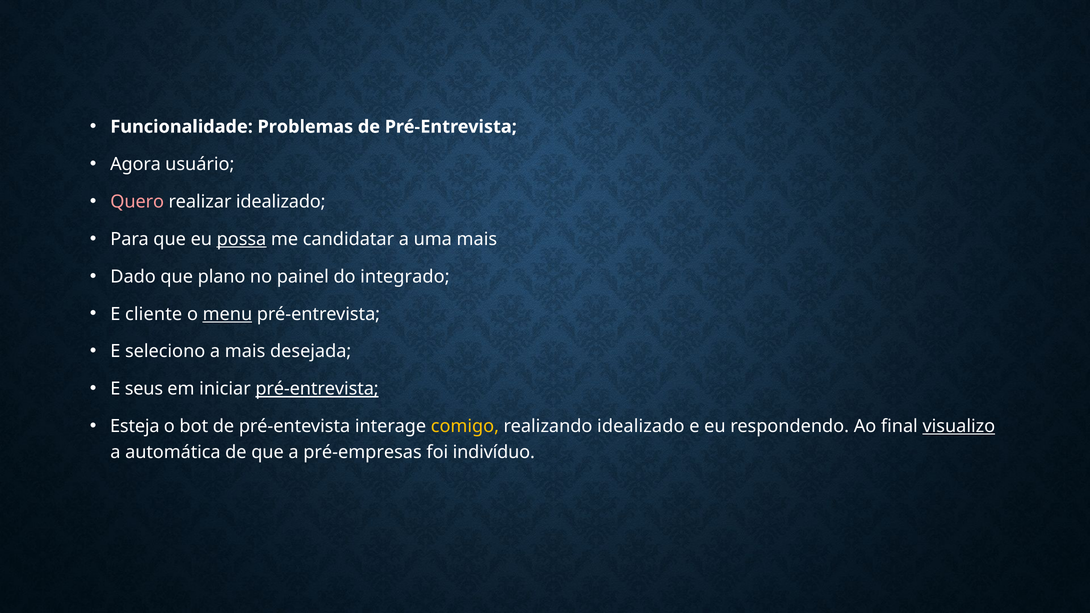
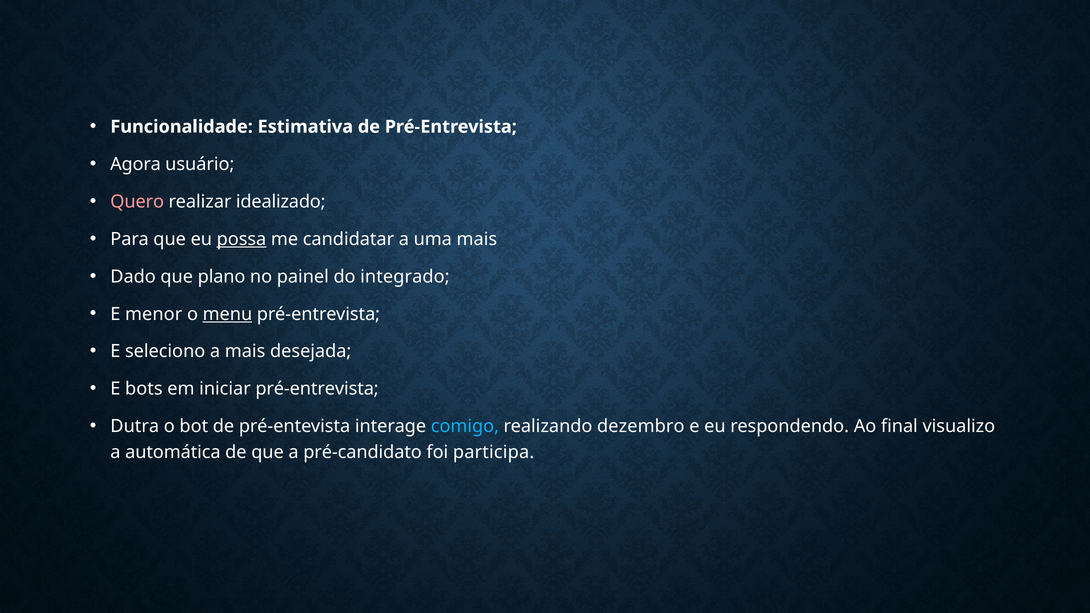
Problemas: Problemas -> Estimativa
cliente: cliente -> menor
seus: seus -> bots
pré-entrevista at (317, 389) underline: present -> none
Esteja: Esteja -> Dutra
comigo colour: yellow -> light blue
realizando idealizado: idealizado -> dezembro
visualizo underline: present -> none
pré-empresas: pré-empresas -> pré-candidato
indivíduo: indivíduo -> participa
